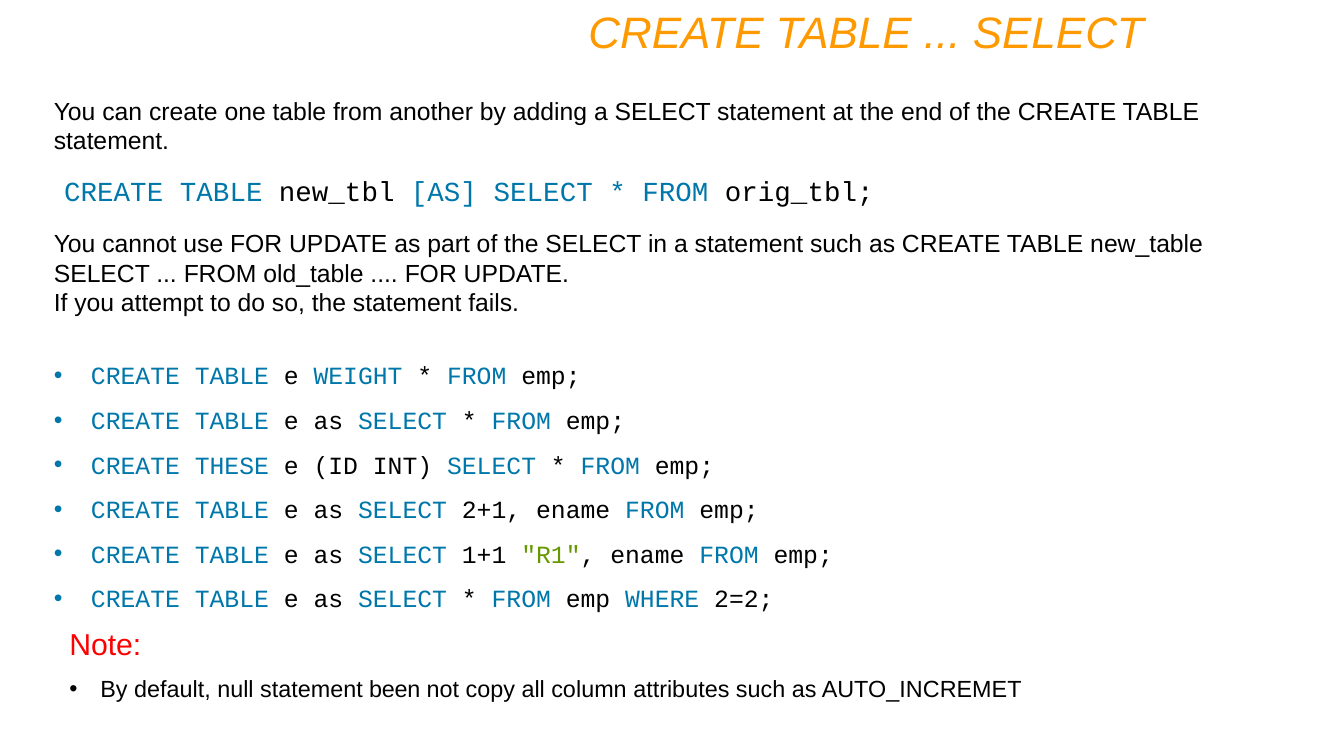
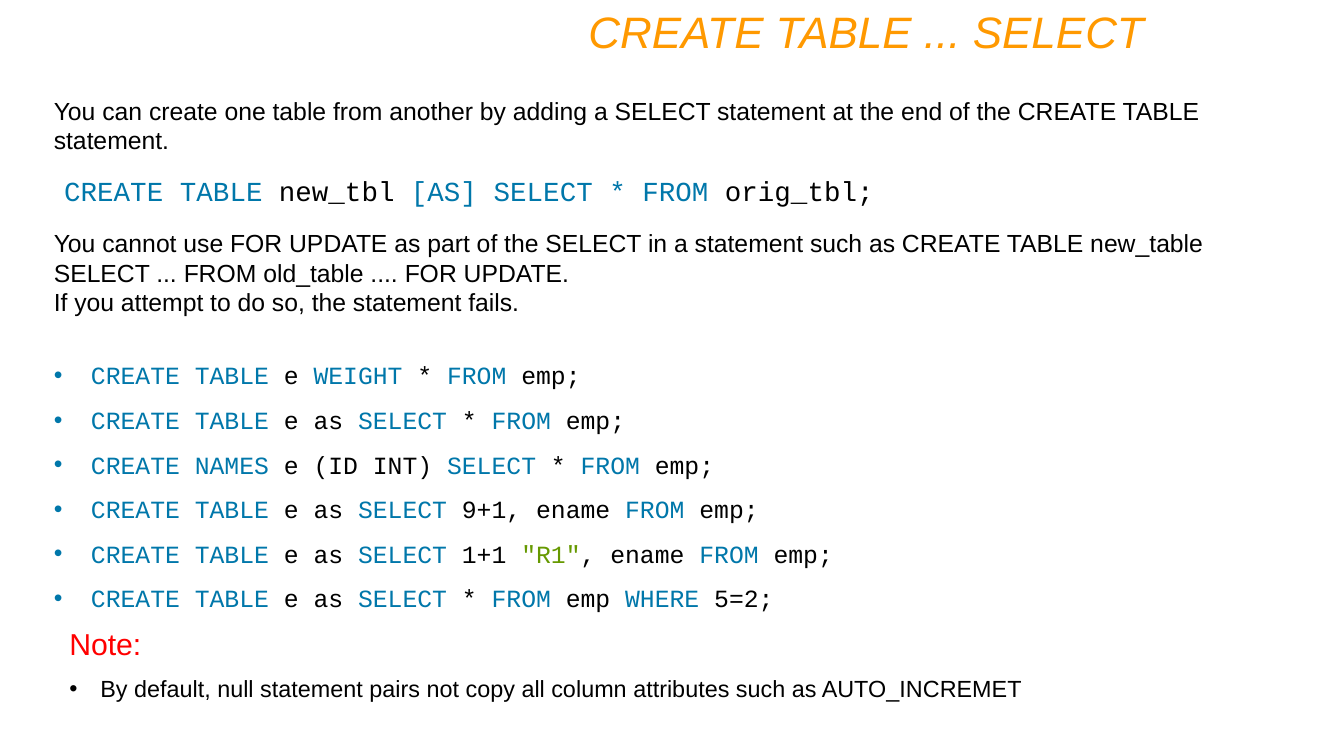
THESE: THESE -> NAMES
2+1: 2+1 -> 9+1
2=2: 2=2 -> 5=2
been: been -> pairs
